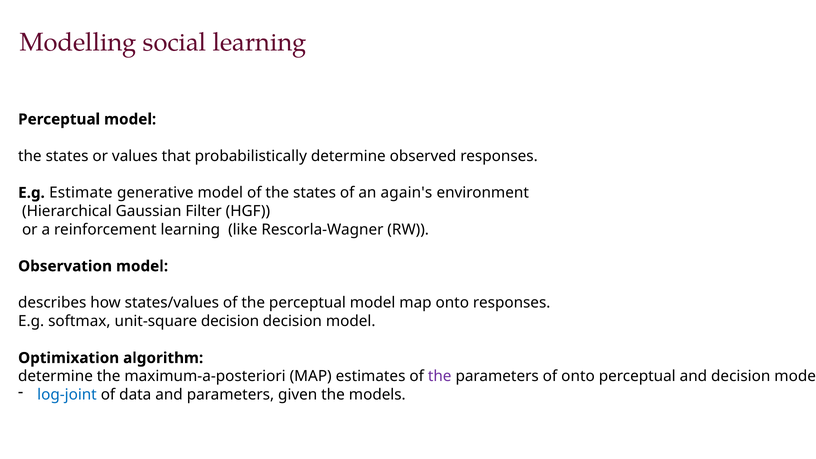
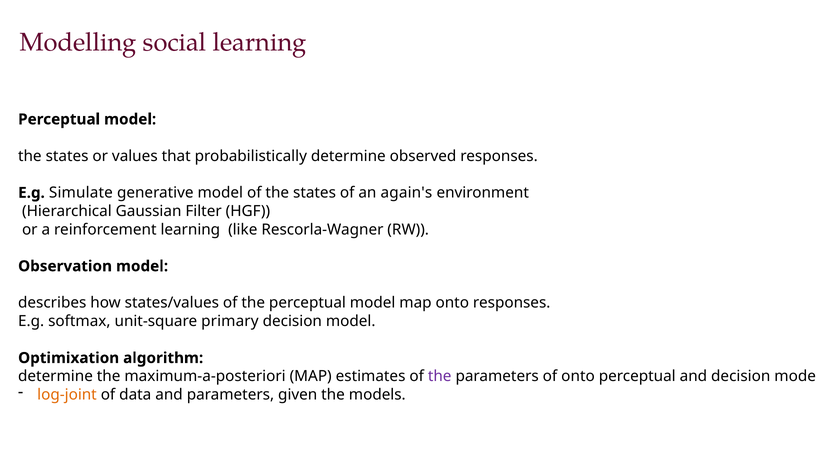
Estimate: Estimate -> Simulate
unit-square decision: decision -> primary
log-joint colour: blue -> orange
